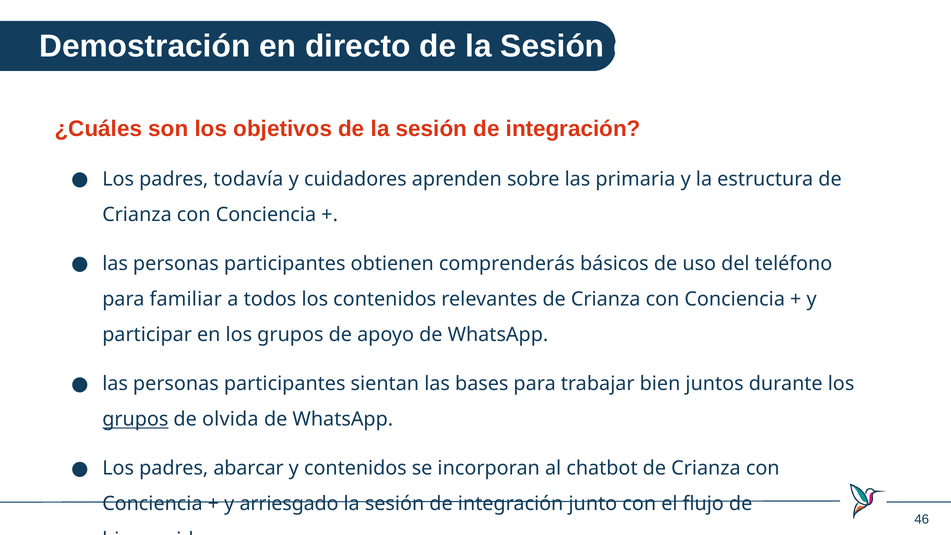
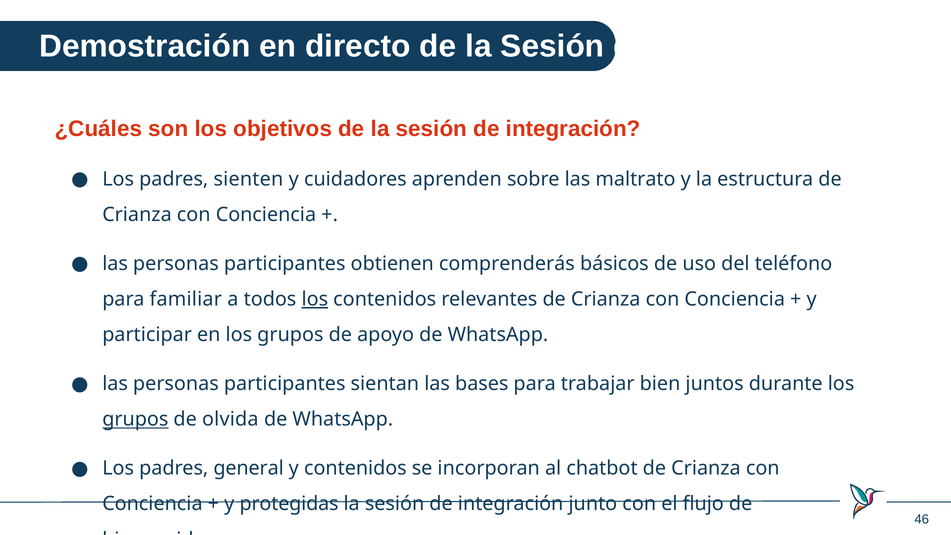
todavía: todavía -> sienten
primaria: primaria -> maltrato
los at (315, 299) underline: none -> present
abarcar: abarcar -> general
arriesgado: arriesgado -> protegidas
